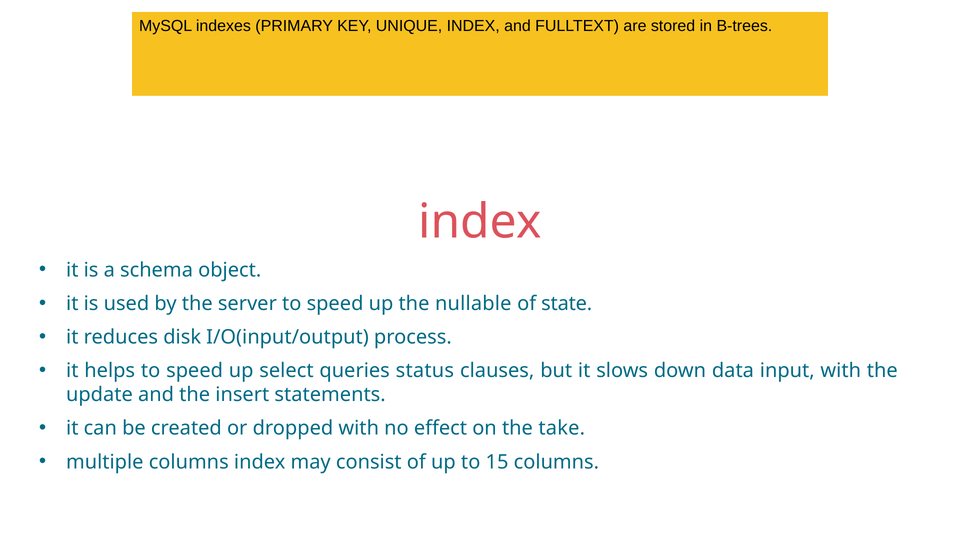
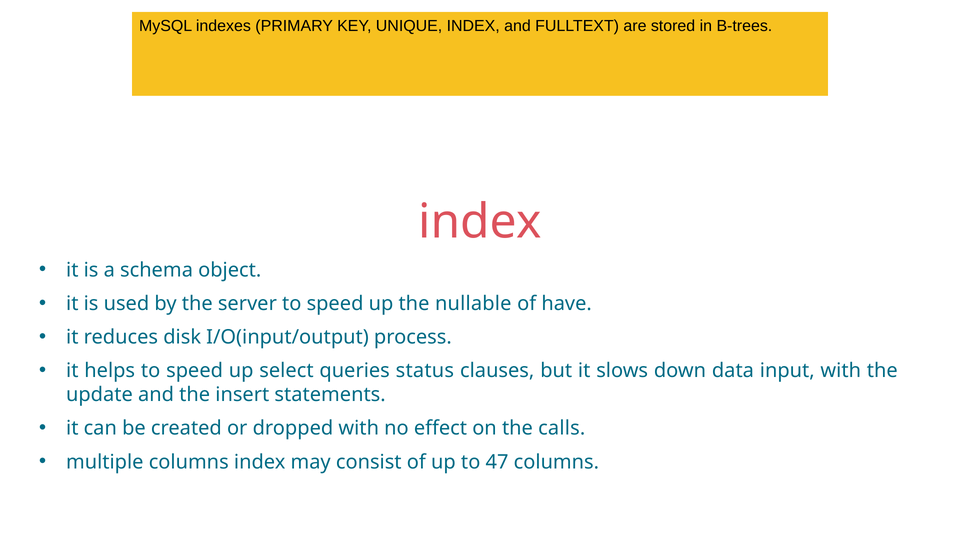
state: state -> have
take: take -> calls
15: 15 -> 47
